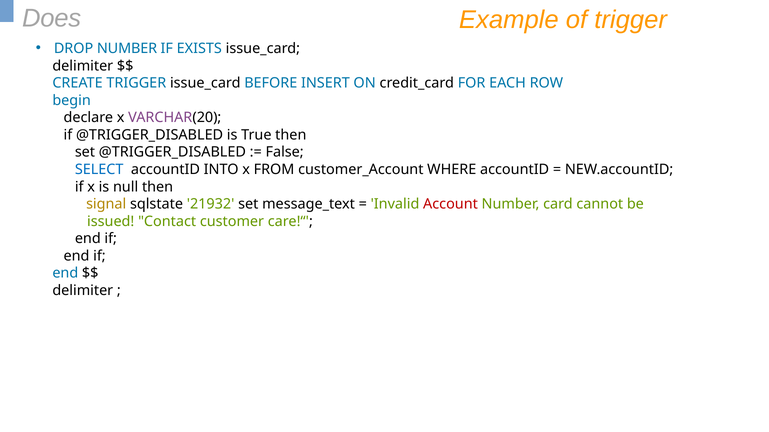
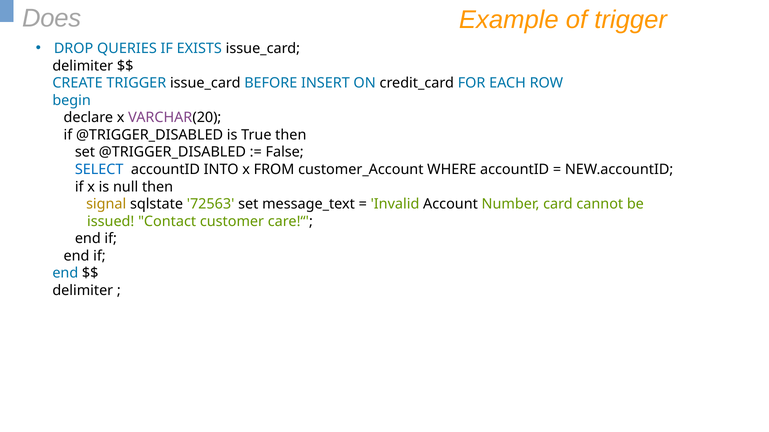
DROP NUMBER: NUMBER -> QUERIES
21932: 21932 -> 72563
Account colour: red -> black
